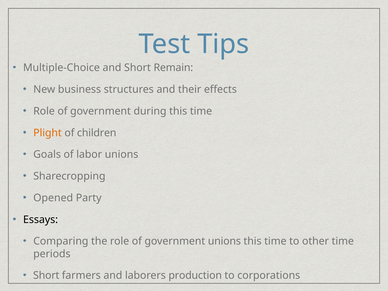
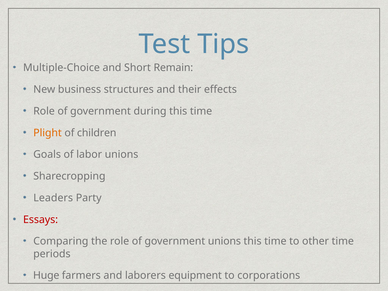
Opened: Opened -> Leaders
Essays colour: black -> red
Short at (46, 276): Short -> Huge
production: production -> equipment
